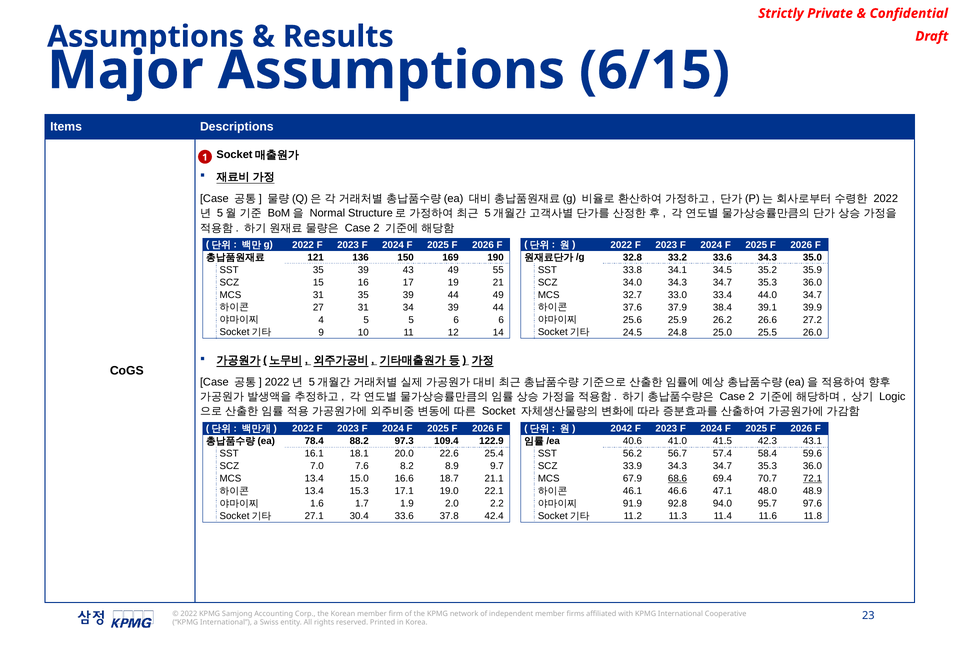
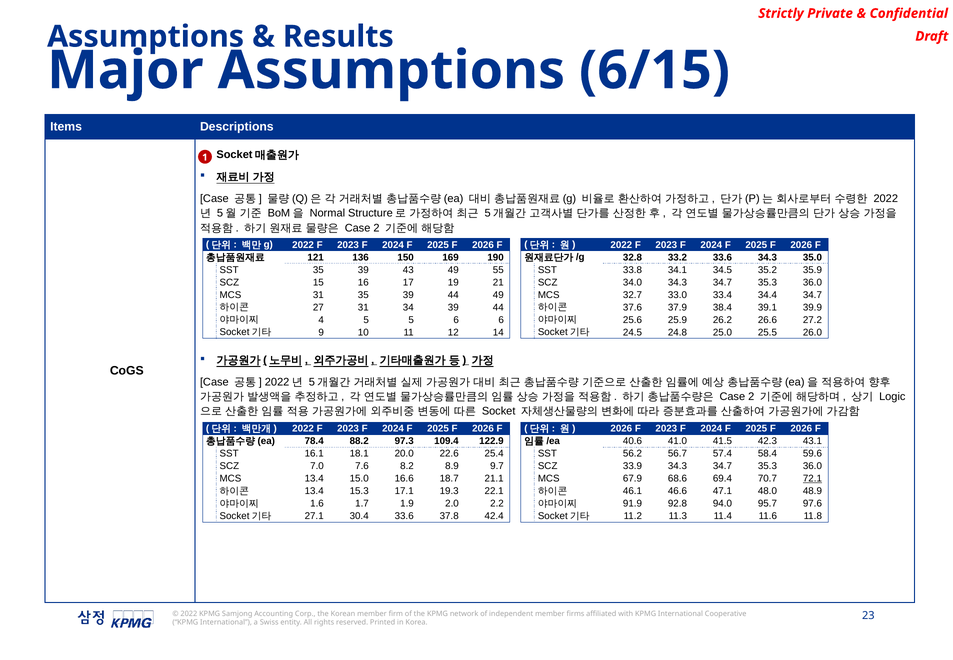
44.0: 44.0 -> 34.4
2042 at (621, 428): 2042 -> 2026
68.6 underline: present -> none
19.0: 19.0 -> 19.3
